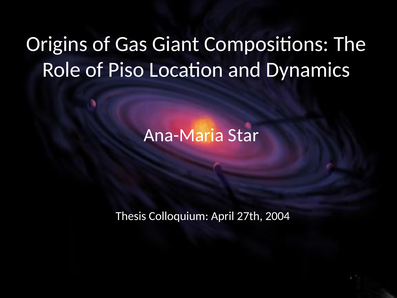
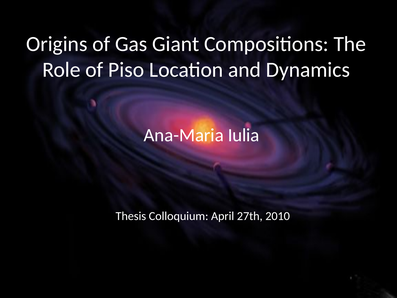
Star: Star -> Iulia
2004: 2004 -> 2010
